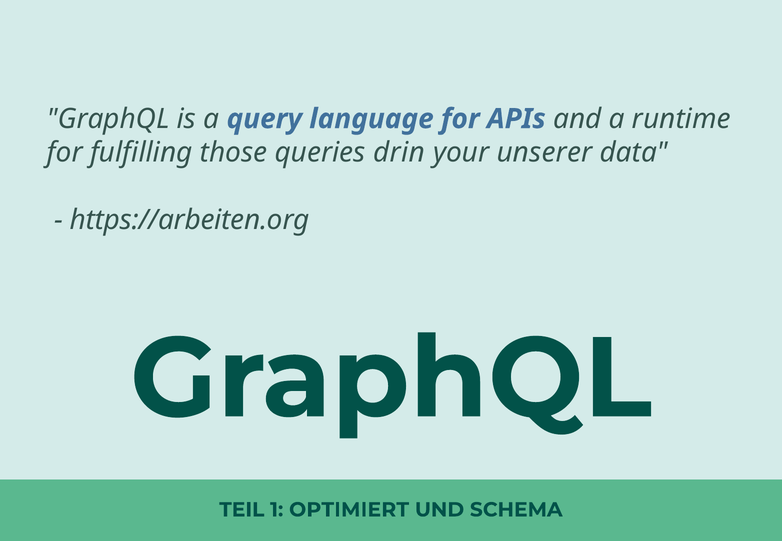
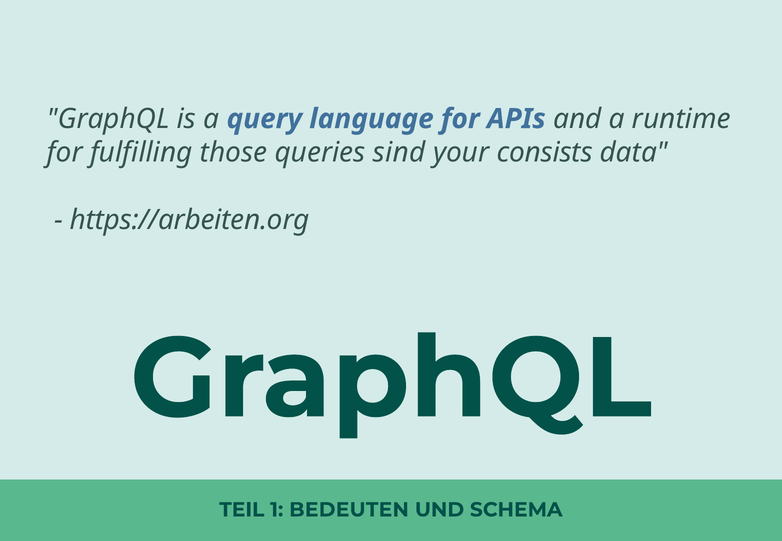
drin: drin -> sind
unserer: unserer -> consists
OPTIMIERT: OPTIMIERT -> BEDEUTEN
